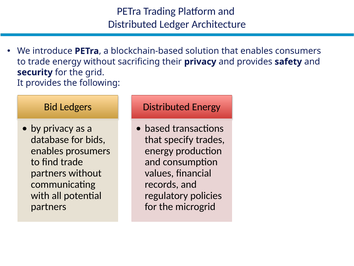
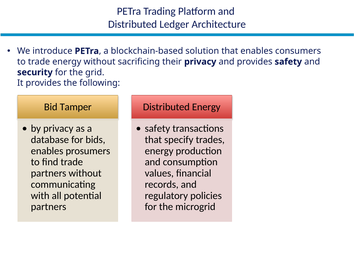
Ledgers: Ledgers -> Tamper
based at (157, 128): based -> safety
